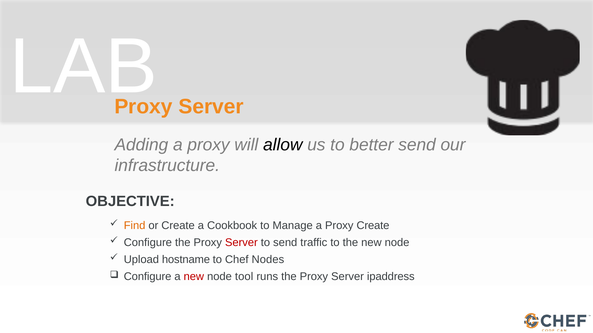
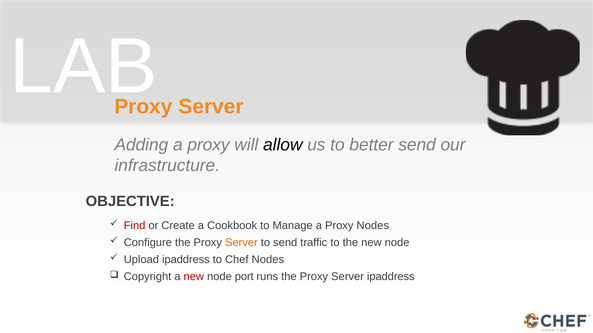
Find colour: orange -> red
Proxy Create: Create -> Nodes
Server at (241, 243) colour: red -> orange
Upload hostname: hostname -> ipaddress
Configure at (148, 277): Configure -> Copyright
tool: tool -> port
